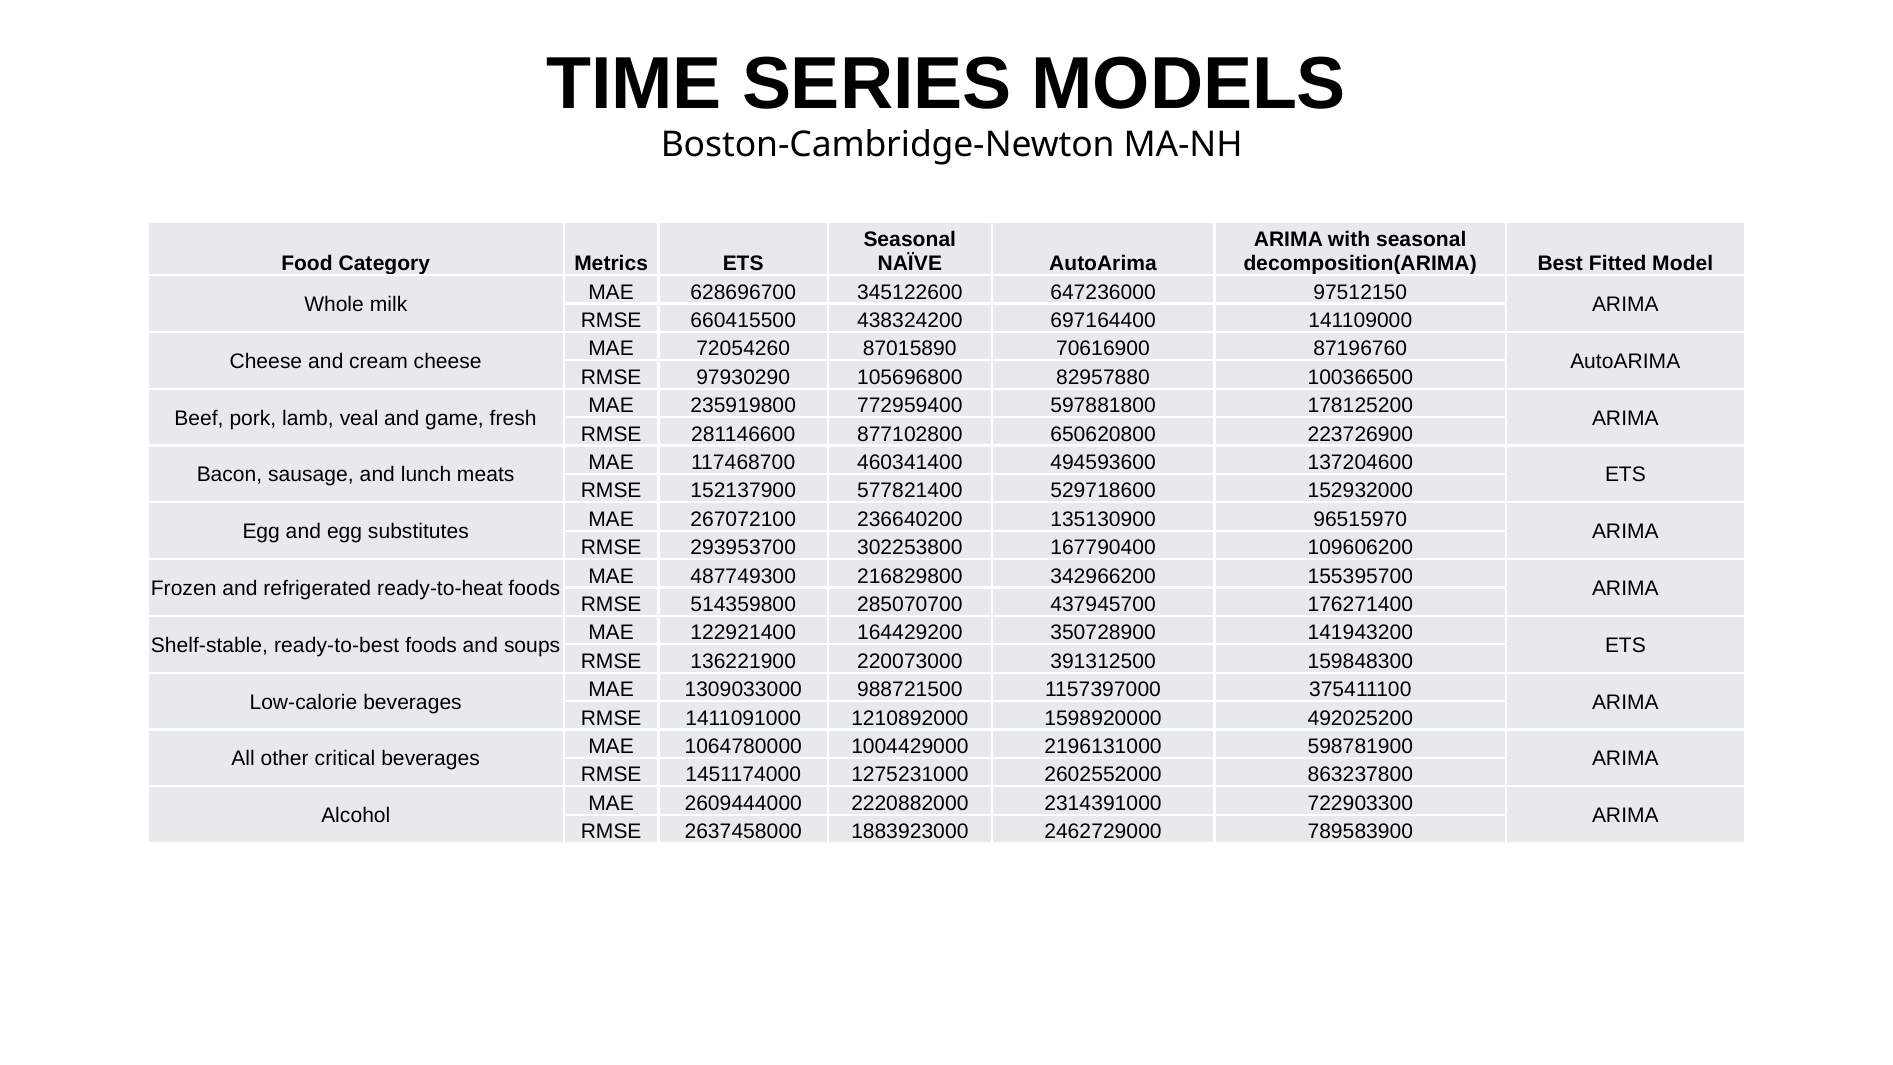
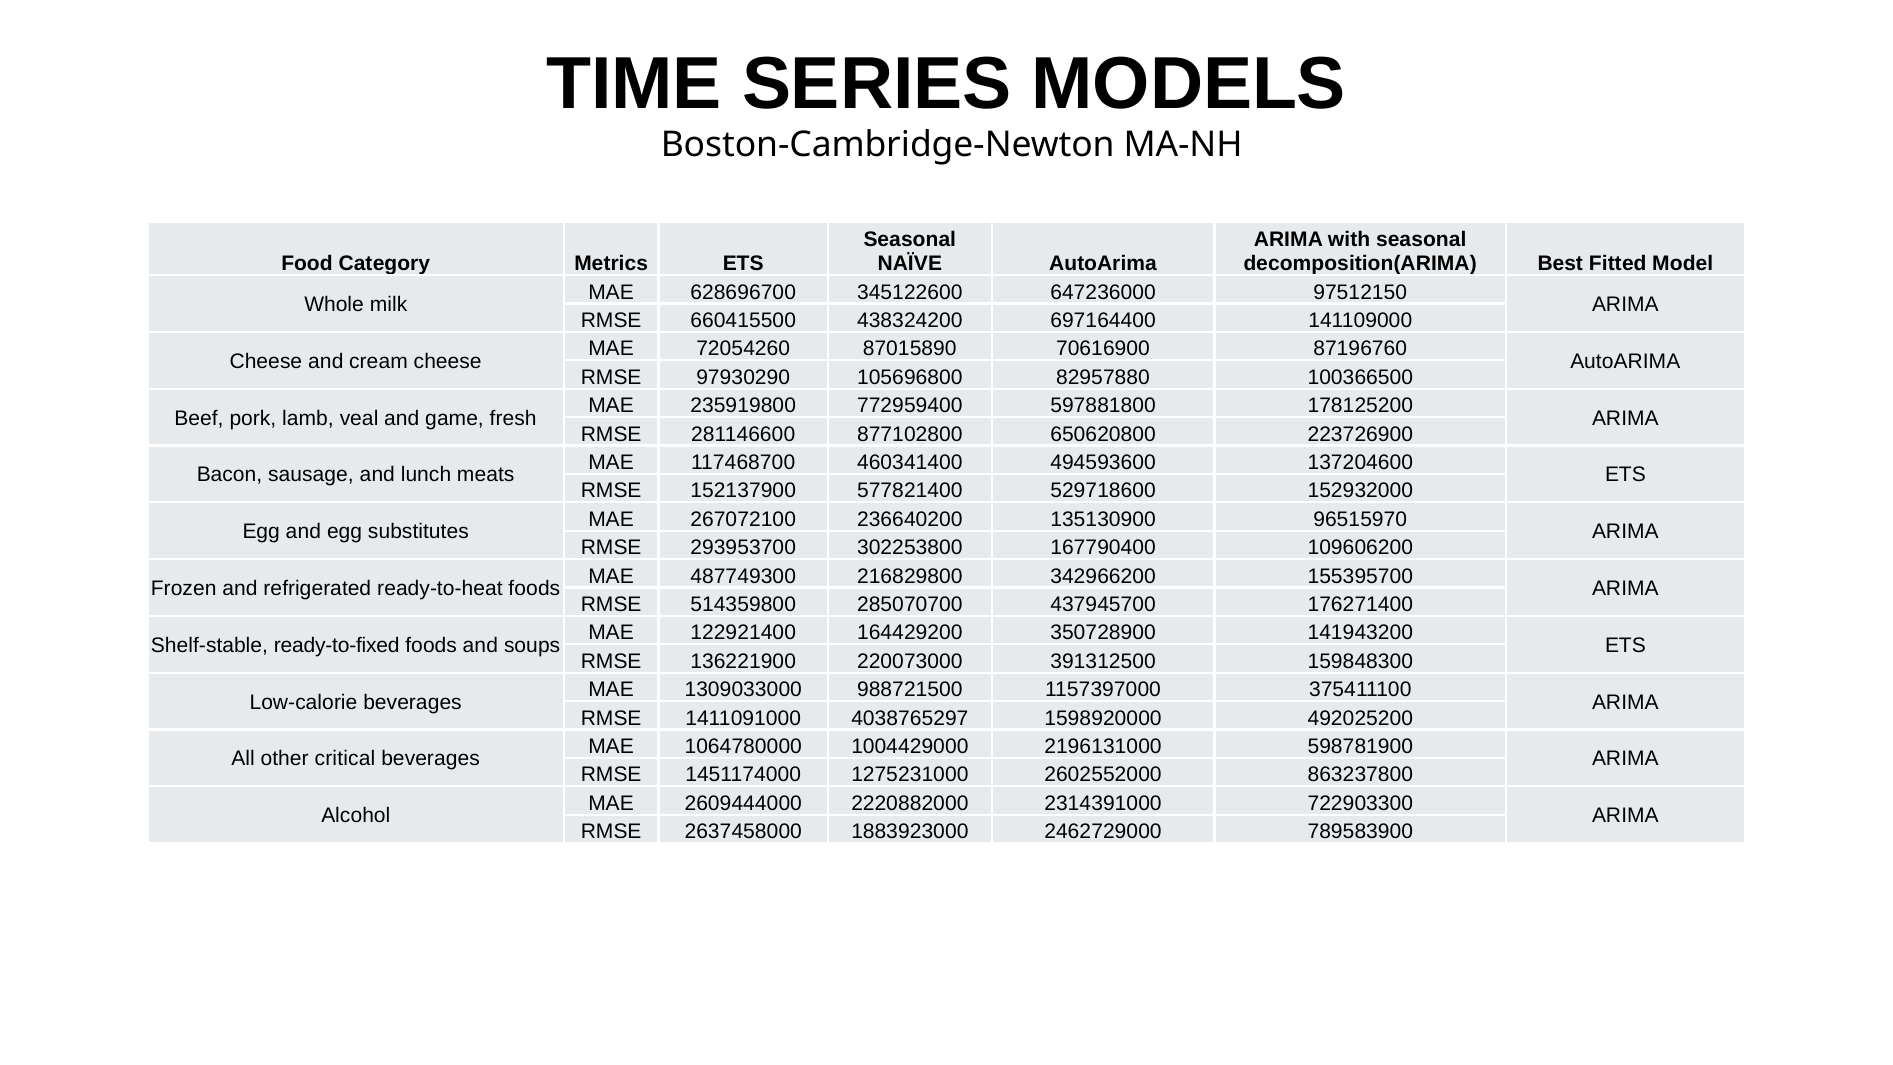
ready-to-best: ready-to-best -> ready-to-fixed
1210892000: 1210892000 -> 4038765297
